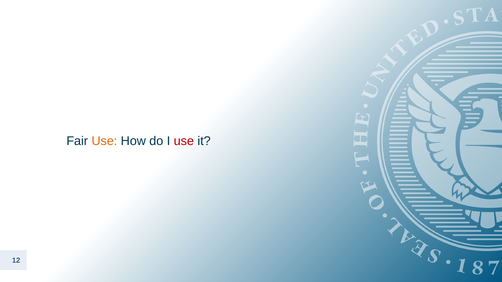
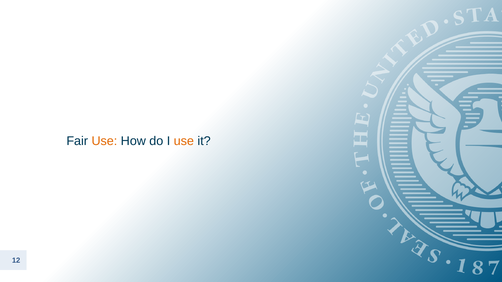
use at (184, 141) colour: red -> orange
